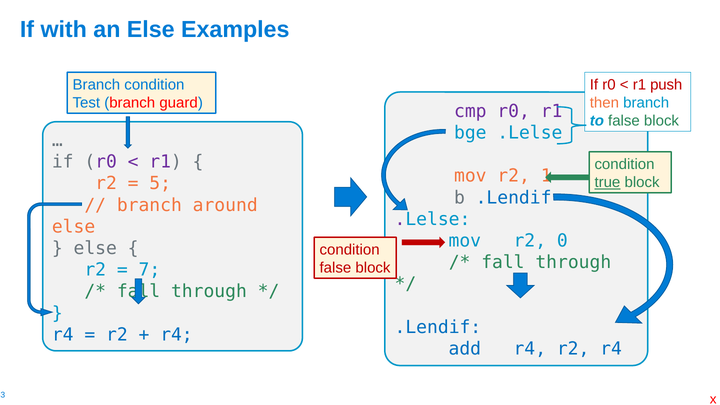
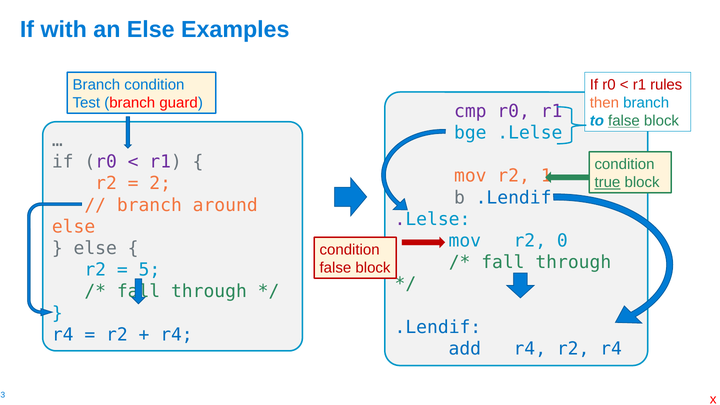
push: push -> rules
false at (624, 121) underline: none -> present
5: 5 -> 2
7: 7 -> 5
